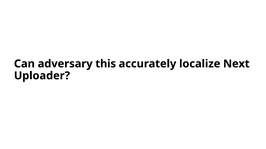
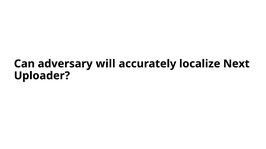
this: this -> will
